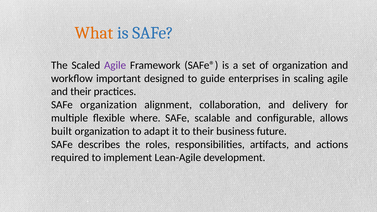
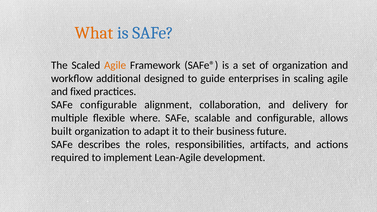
Agile at (115, 65) colour: purple -> orange
important: important -> additional
and their: their -> fixed
SAFe organization: organization -> configurable
